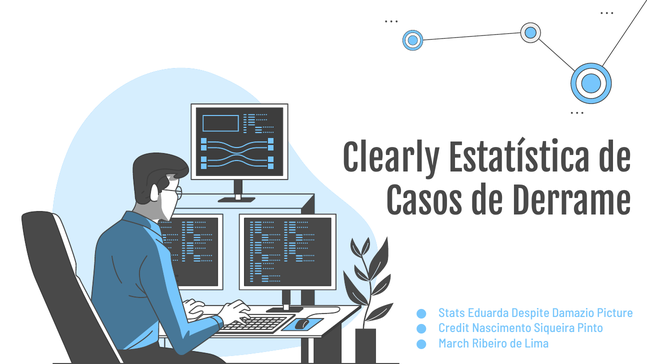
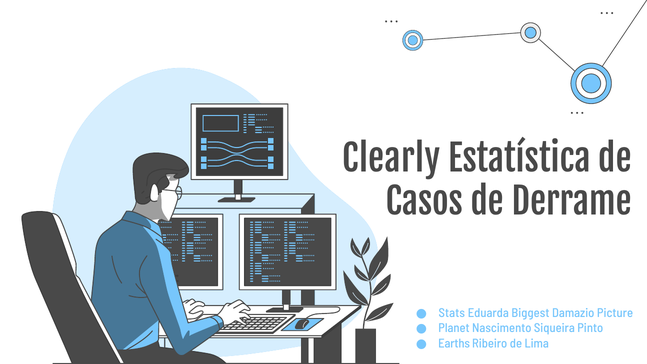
Despite: Despite -> Biggest
Credit: Credit -> Planet
March: March -> Earths
